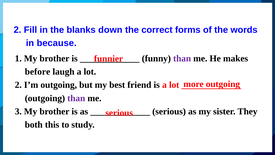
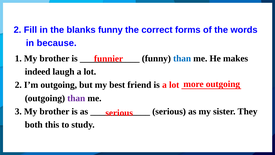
blanks down: down -> funny
than at (182, 58) colour: purple -> blue
before: before -> indeed
